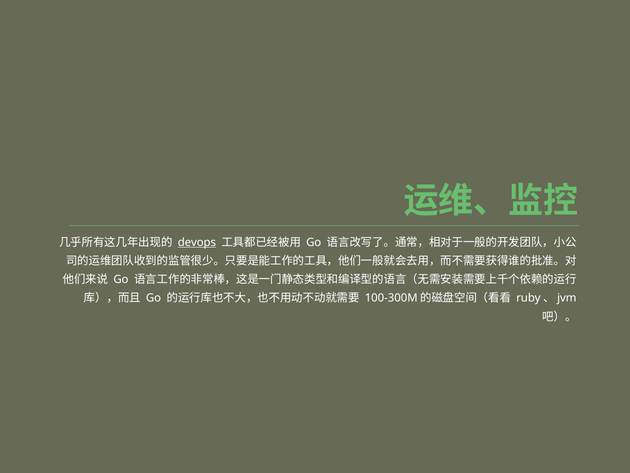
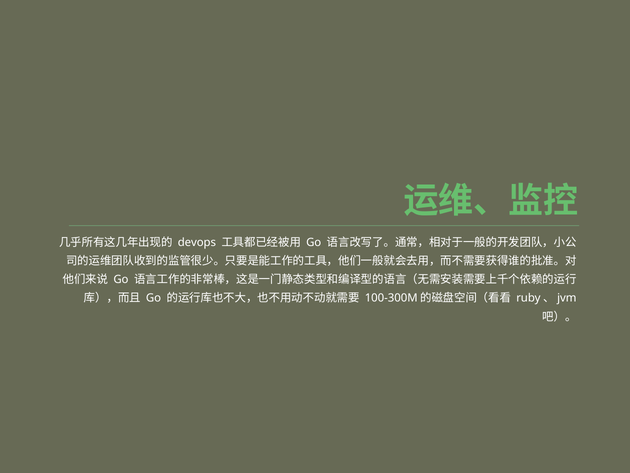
devops underline: present -> none
